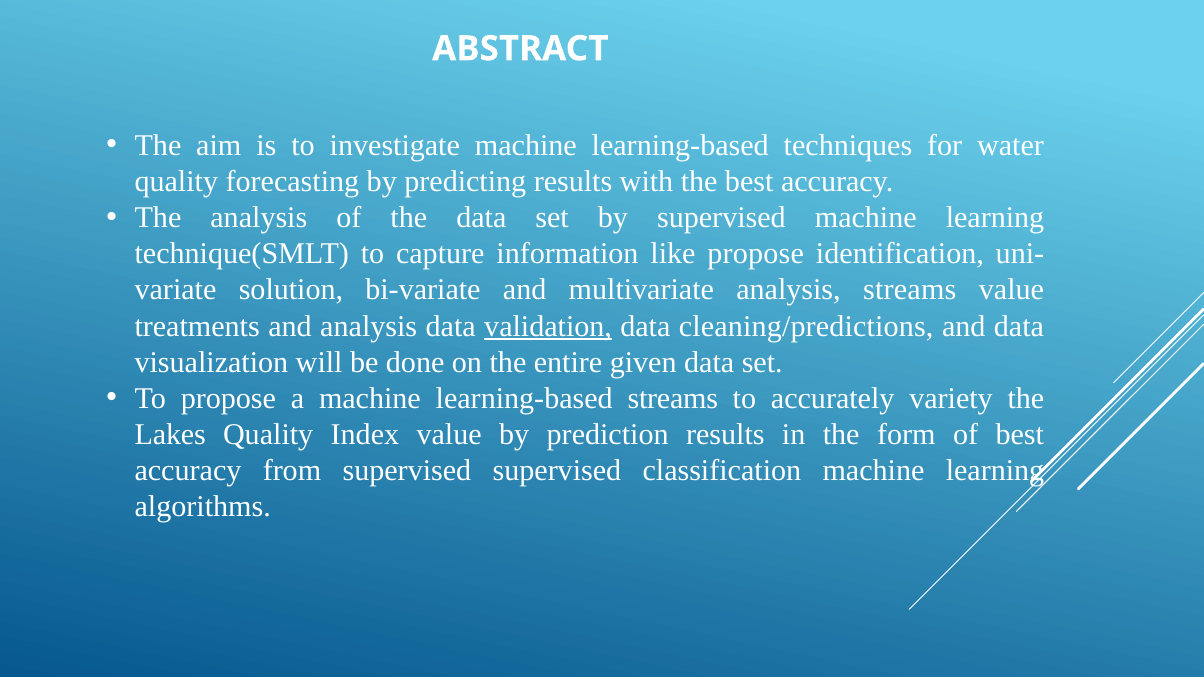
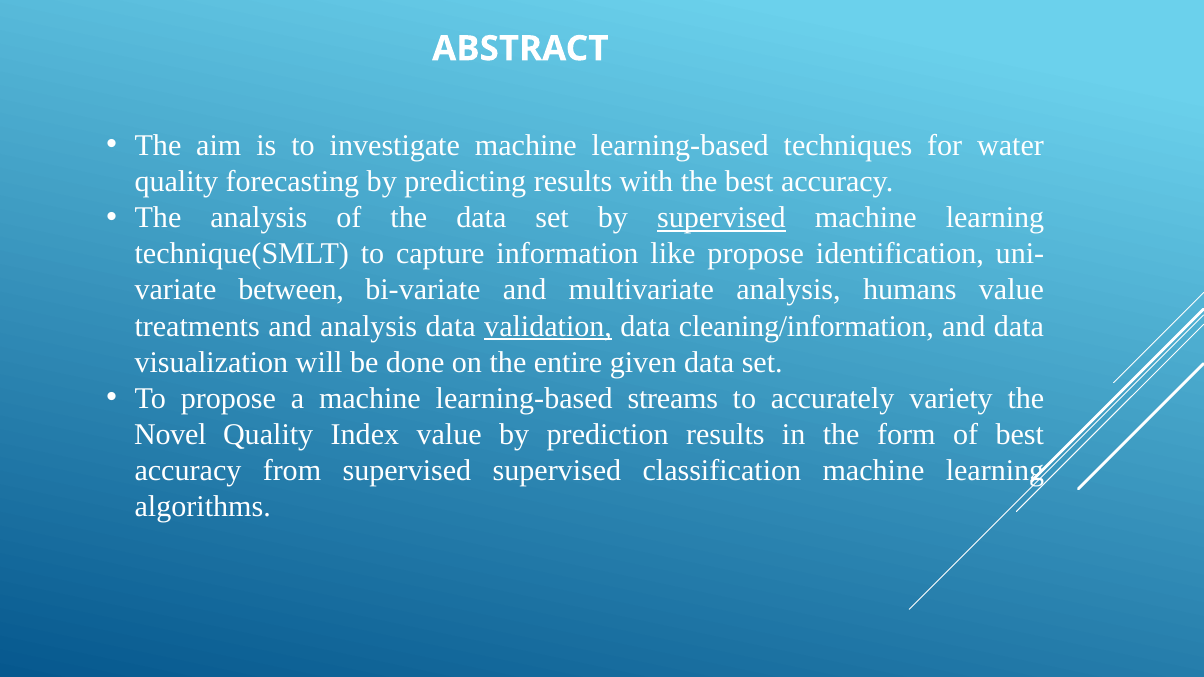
supervised at (721, 218) underline: none -> present
solution: solution -> between
analysis streams: streams -> humans
cleaning/predictions: cleaning/predictions -> cleaning/information
Lakes: Lakes -> Novel
